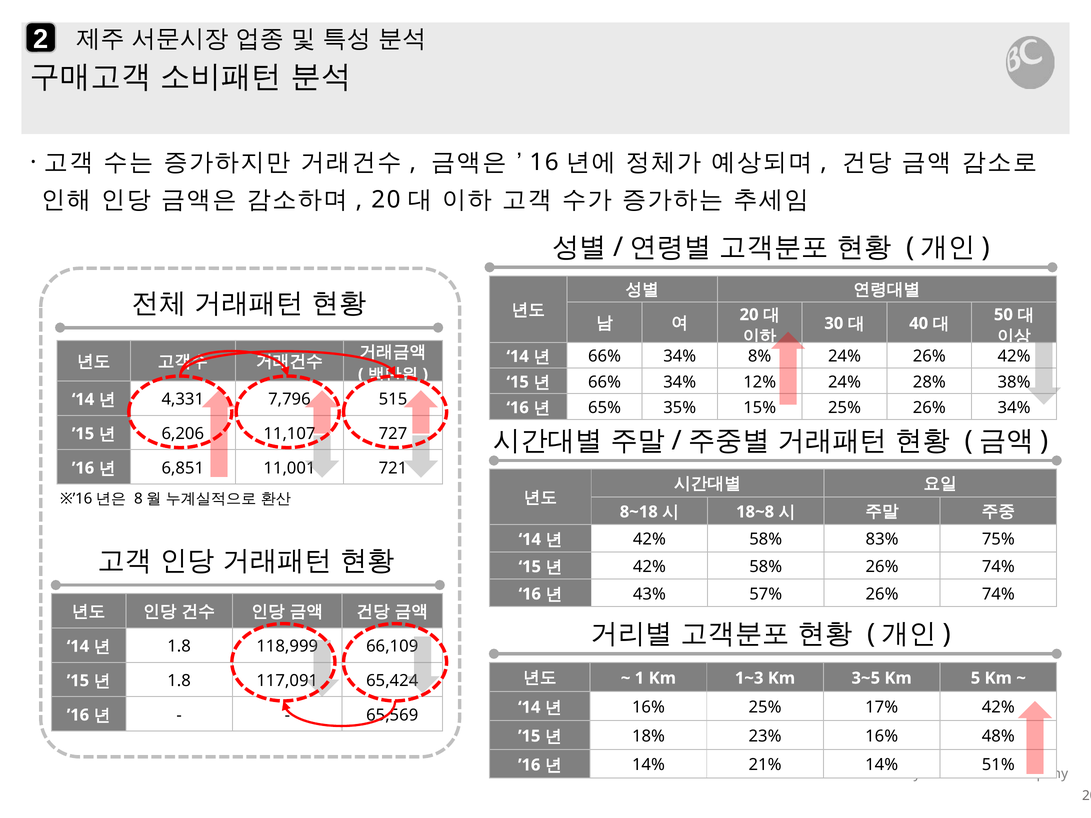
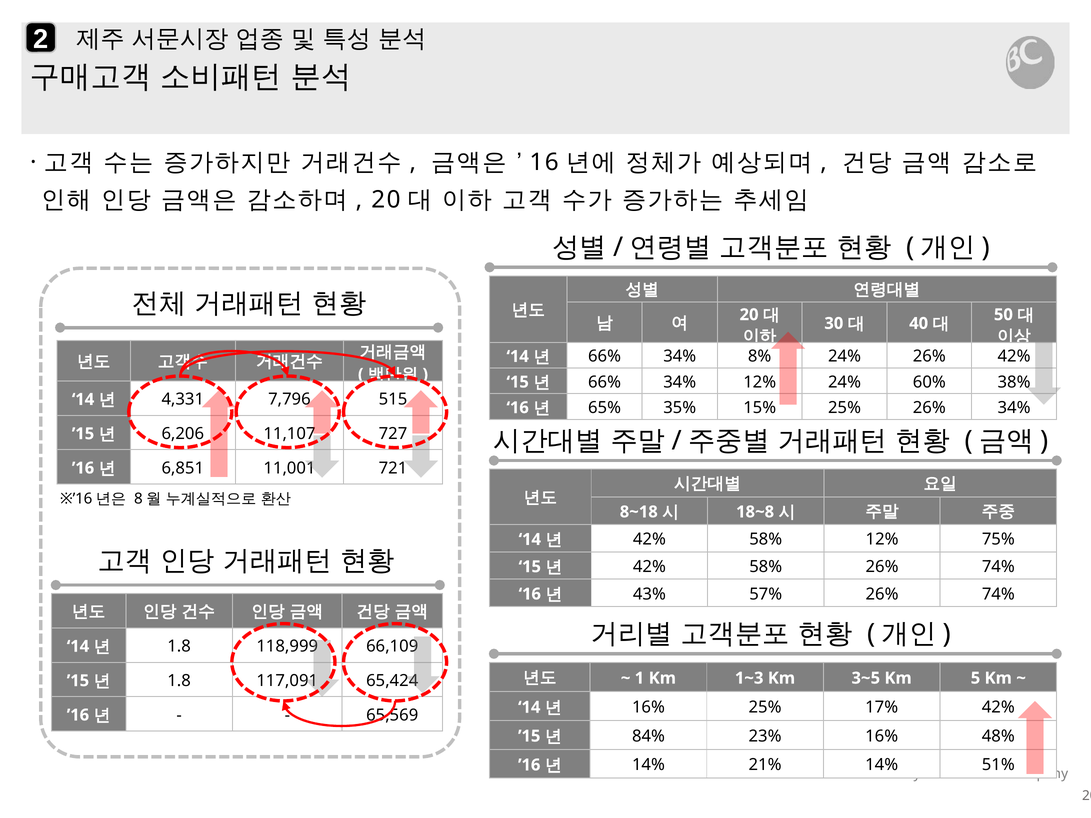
28%: 28% -> 60%
58% 83%: 83% -> 12%
18%: 18% -> 84%
